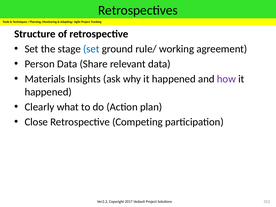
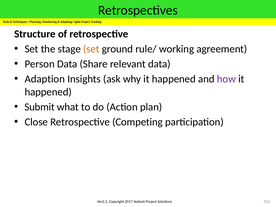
set at (91, 49) colour: blue -> orange
Materials: Materials -> Adaption
Clearly: Clearly -> Submit
